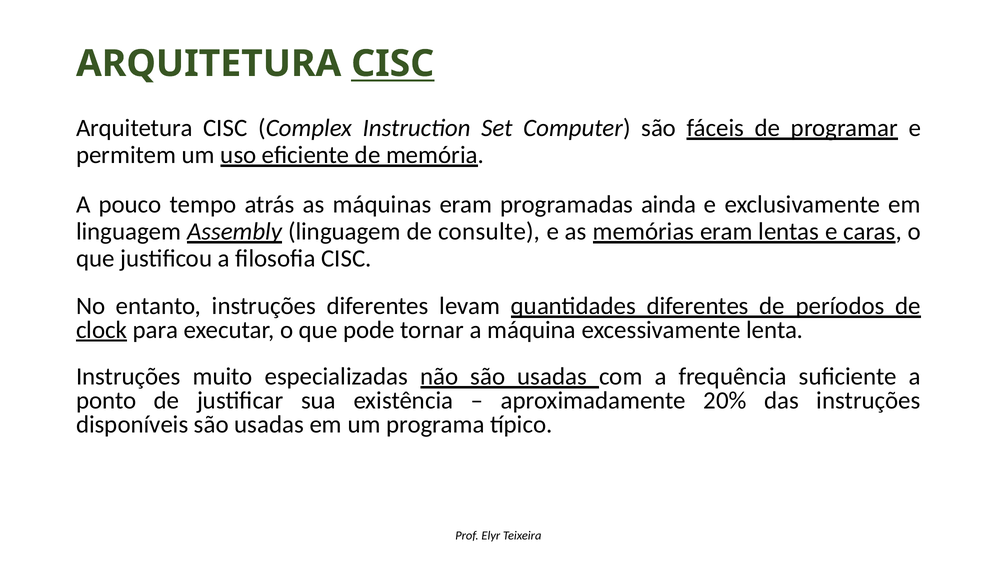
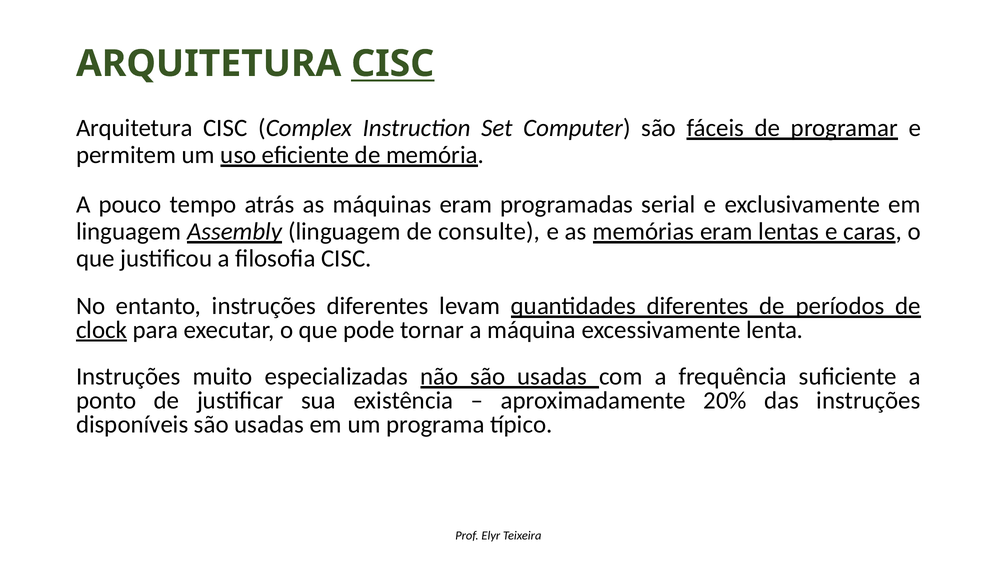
ainda: ainda -> serial
